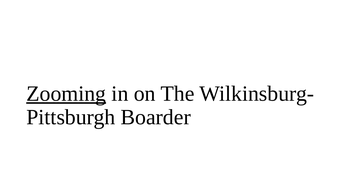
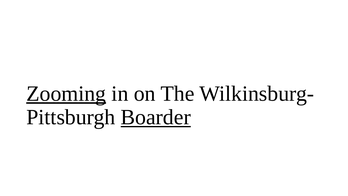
Boarder underline: none -> present
